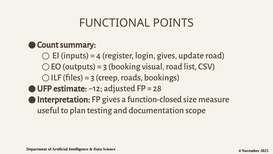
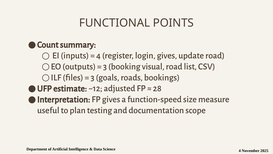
creep: creep -> goals
function-closed: function-closed -> function-speed
